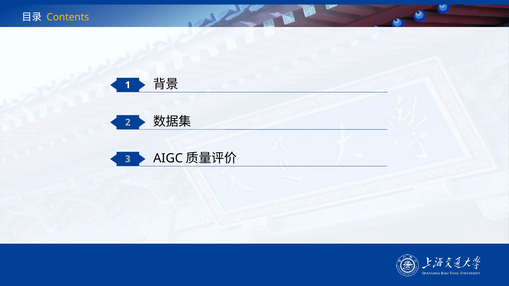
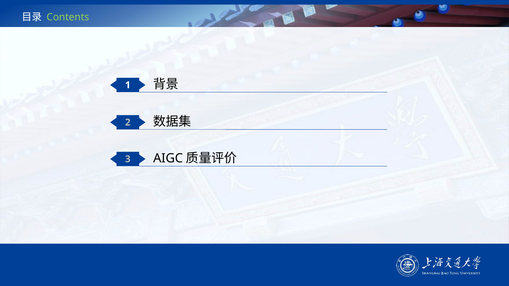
Contents colour: yellow -> light green
